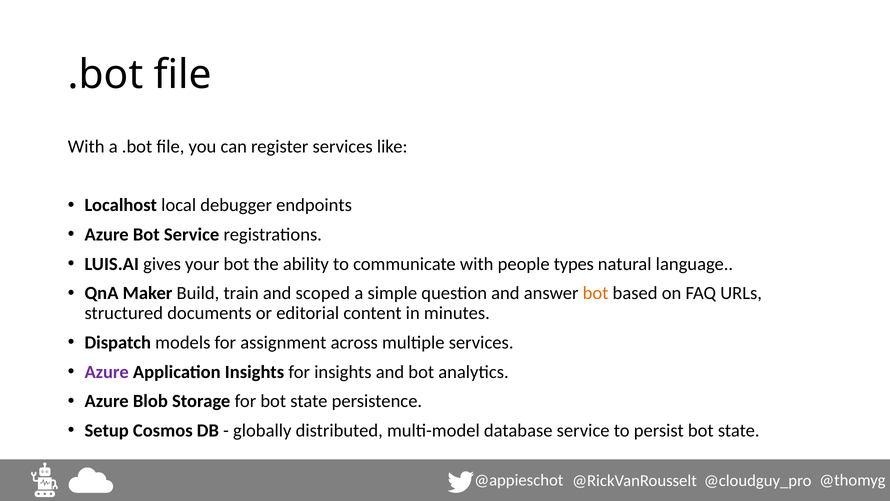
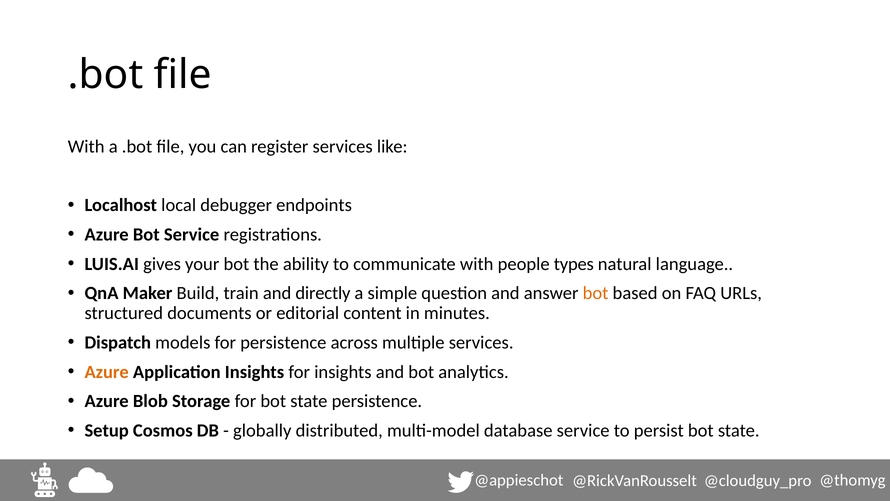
scoped: scoped -> directly
for assignment: assignment -> persistence
Azure at (107, 372) colour: purple -> orange
